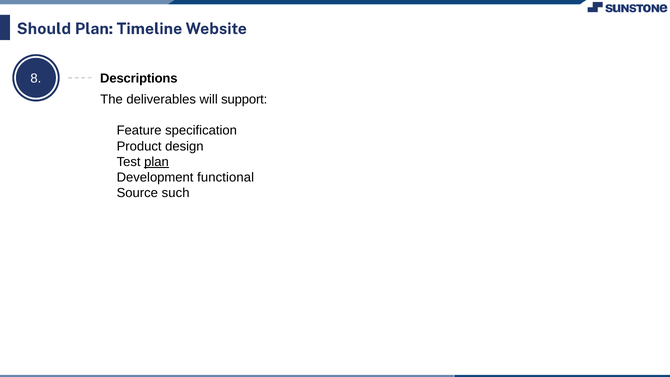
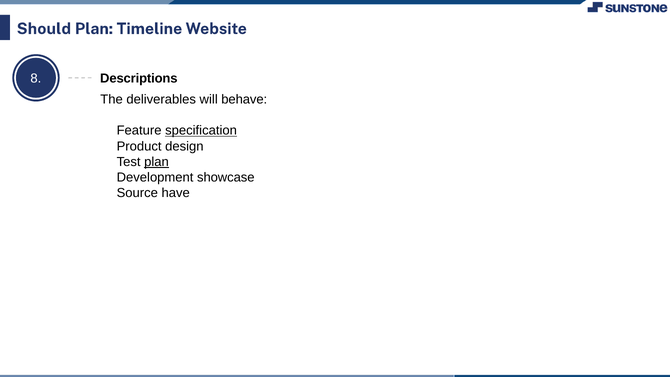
support: support -> behave
specification underline: none -> present
functional: functional -> showcase
such: such -> have
